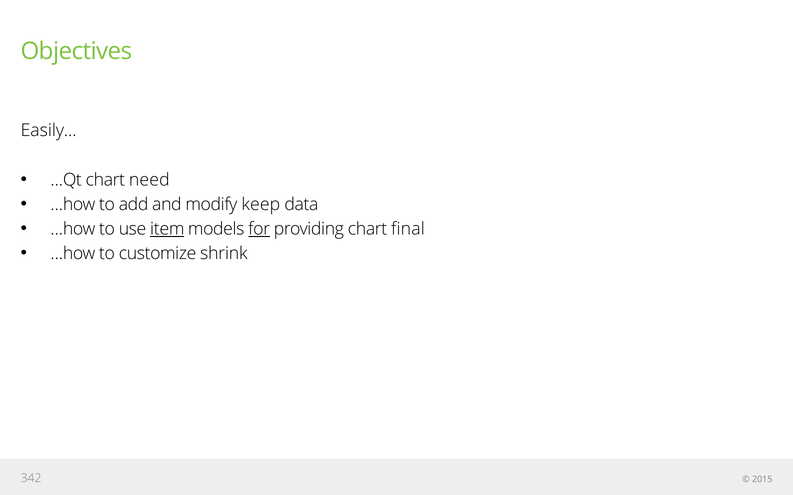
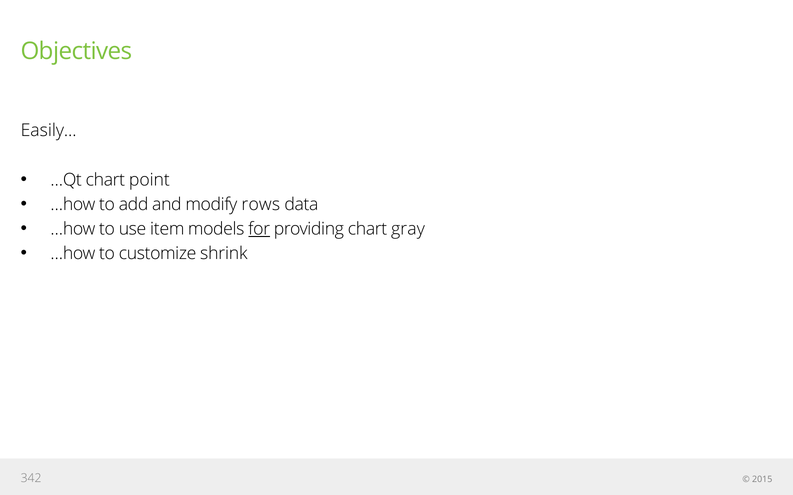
need: need -> point
keep: keep -> rows
item underline: present -> none
final: final -> gray
